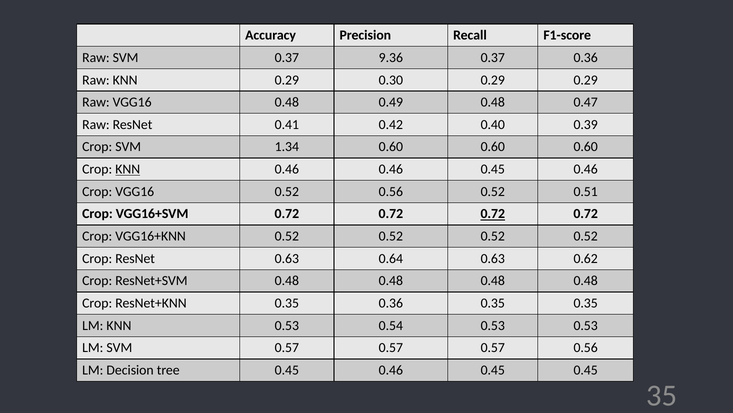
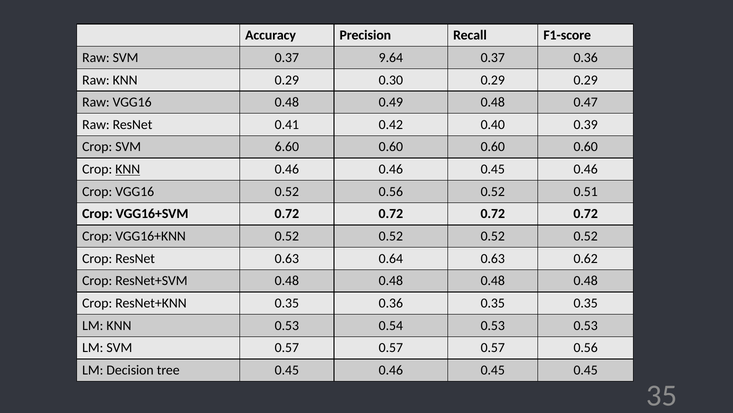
9.36: 9.36 -> 9.64
1.34: 1.34 -> 6.60
0.72 at (493, 214) underline: present -> none
